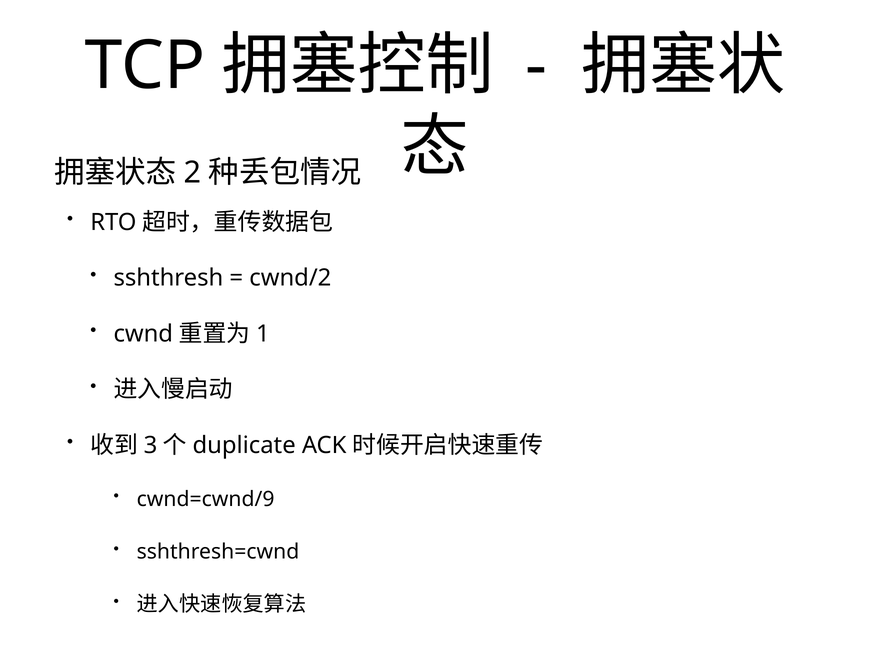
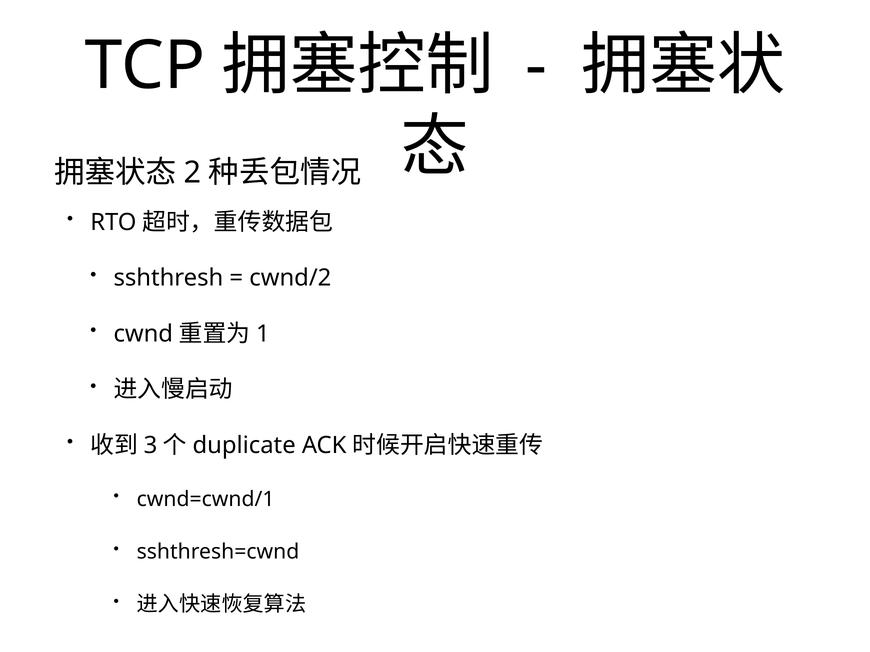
cwnd=cwnd/9: cwnd=cwnd/9 -> cwnd=cwnd/1
